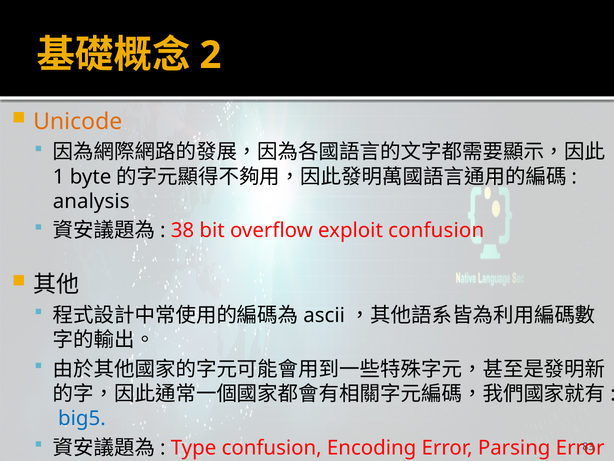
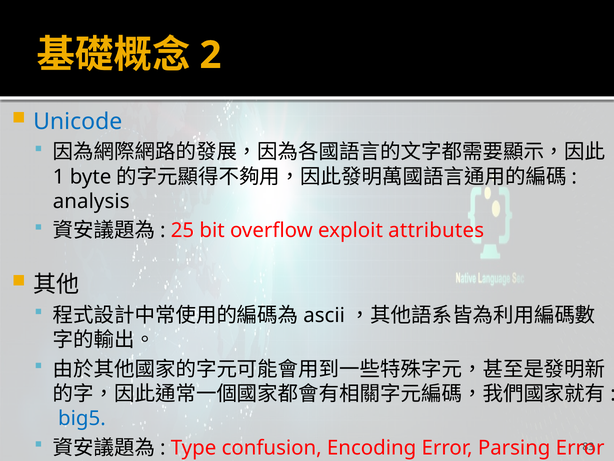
Unicode colour: orange -> blue
38: 38 -> 25
exploit confusion: confusion -> attributes
